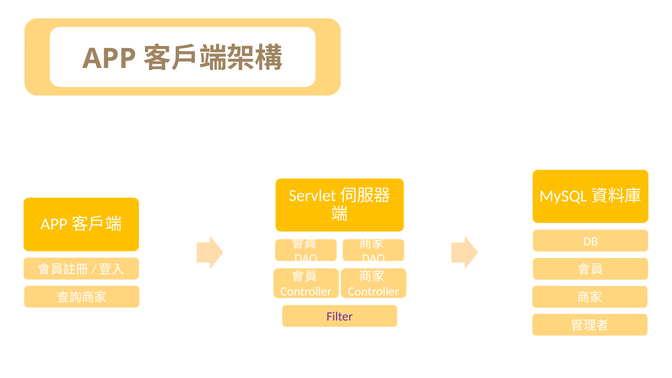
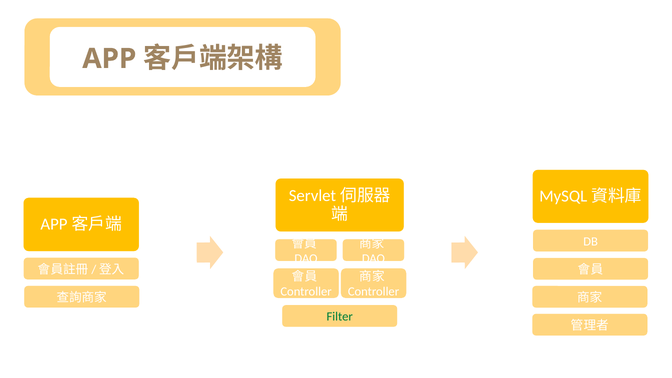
Filter colour: purple -> green
